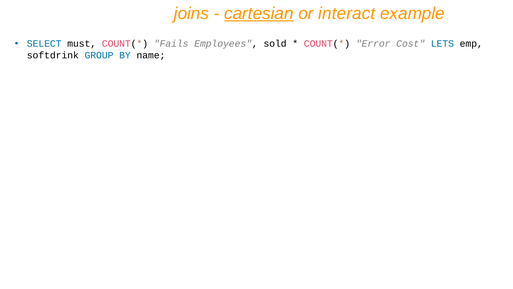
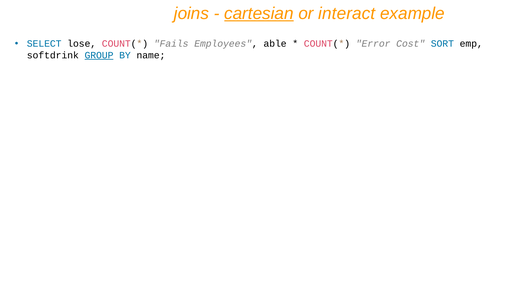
must: must -> lose
sold: sold -> able
LETS: LETS -> SORT
GROUP underline: none -> present
